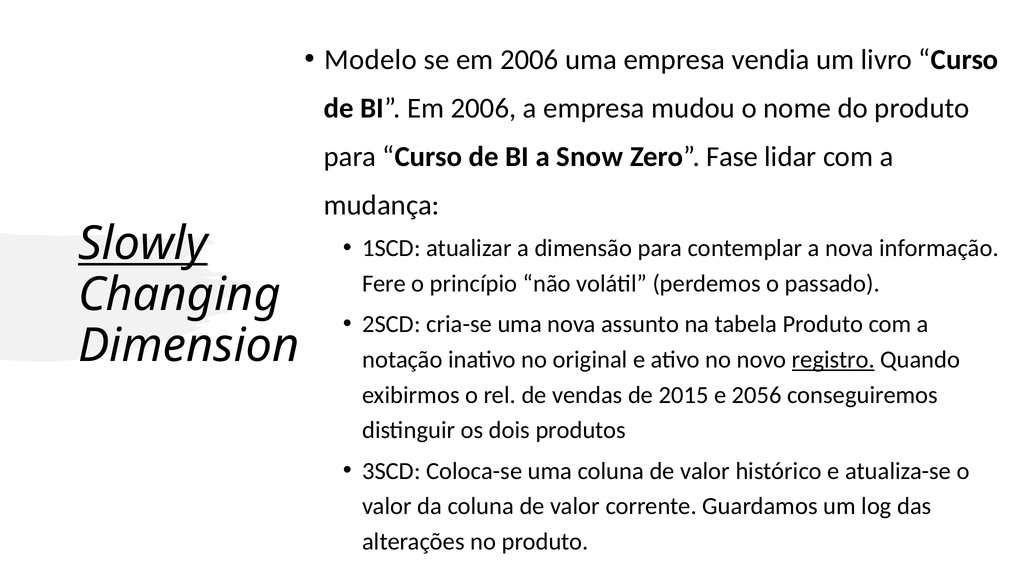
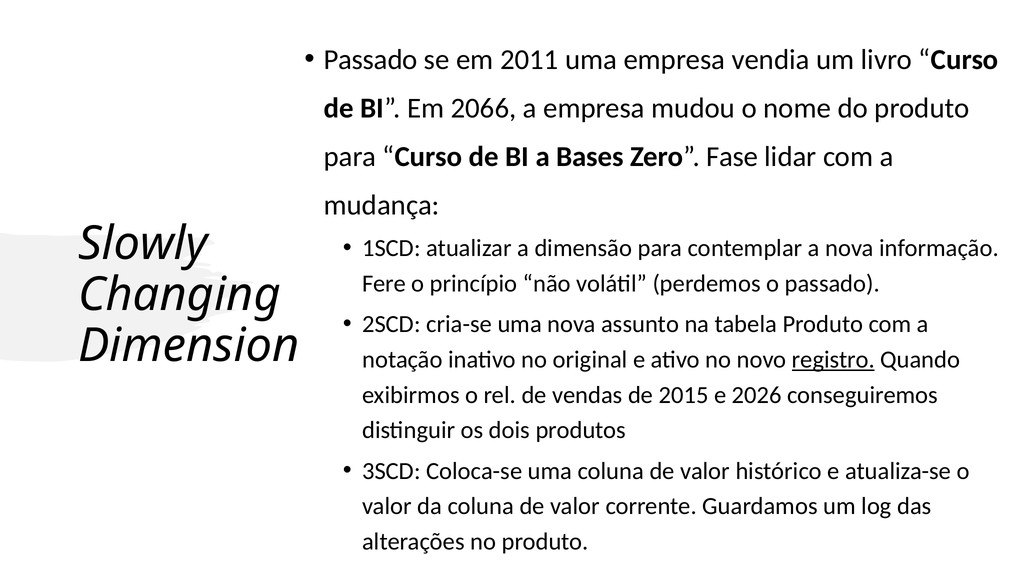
Modelo at (370, 60): Modelo -> Passado
se em 2006: 2006 -> 2011
BI Em 2006: 2006 -> 2066
Snow: Snow -> Bases
Slowly underline: present -> none
2056: 2056 -> 2026
